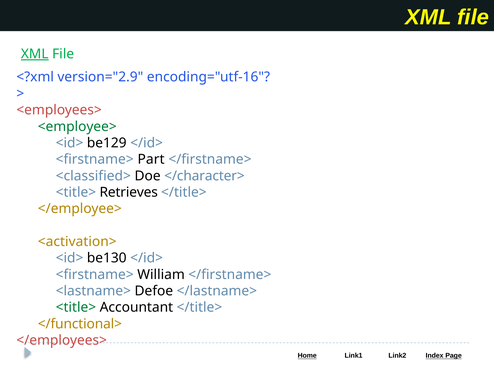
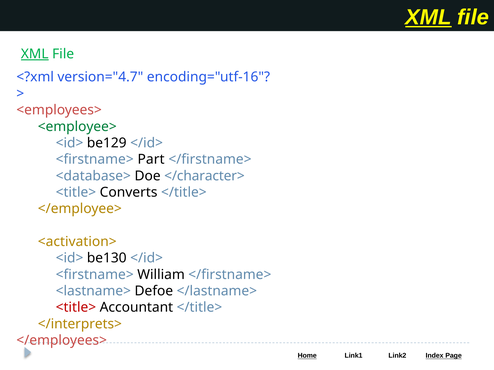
XML at (428, 17) underline: none -> present
version="2.9: version="2.9 -> version="4.7
<classified>: <classified> -> <database>
Retrieves: Retrieves -> Converts
<title> at (76, 308) colour: green -> red
</functional>: </functional> -> </interprets>
